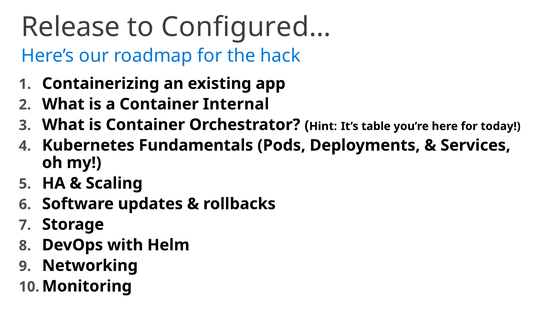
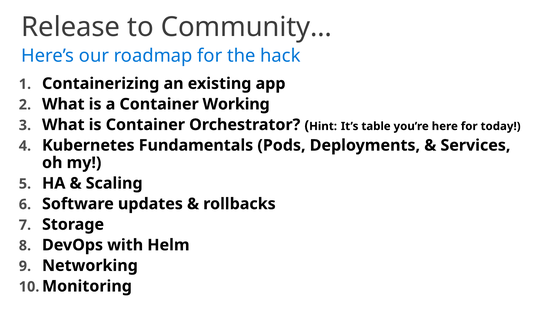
Configured…: Configured… -> Community…
Internal: Internal -> Working
